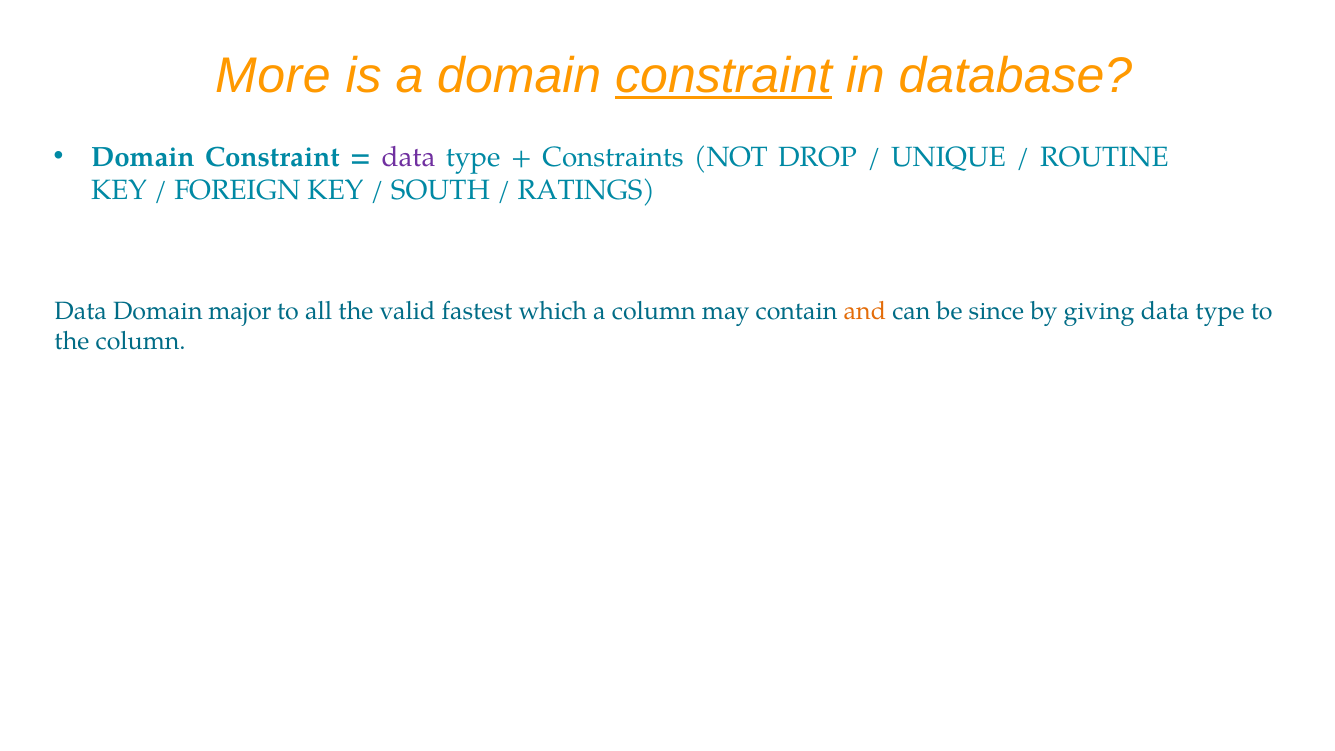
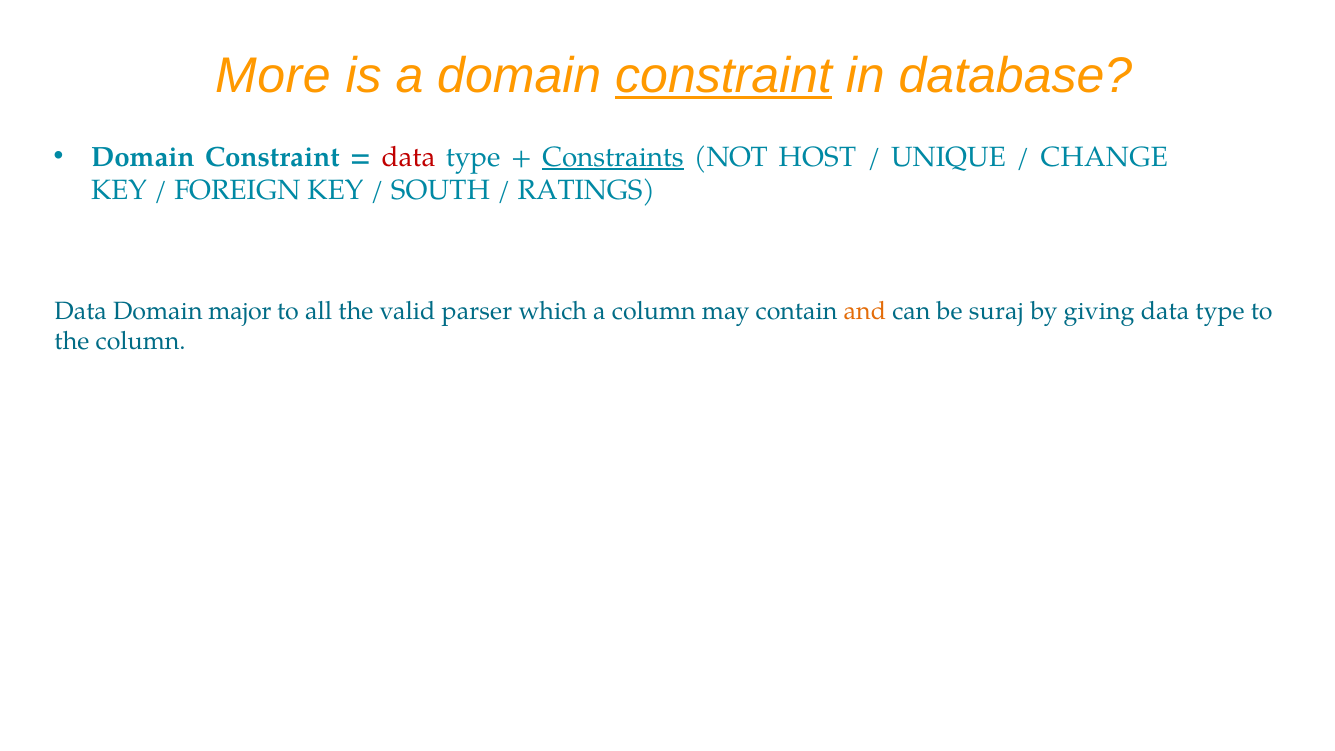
data at (409, 157) colour: purple -> red
Constraints underline: none -> present
DROP: DROP -> HOST
ROUTINE: ROUTINE -> CHANGE
fastest: fastest -> parser
since: since -> suraj
